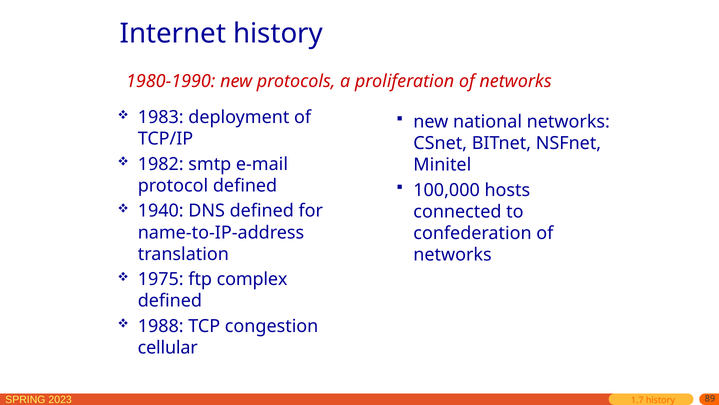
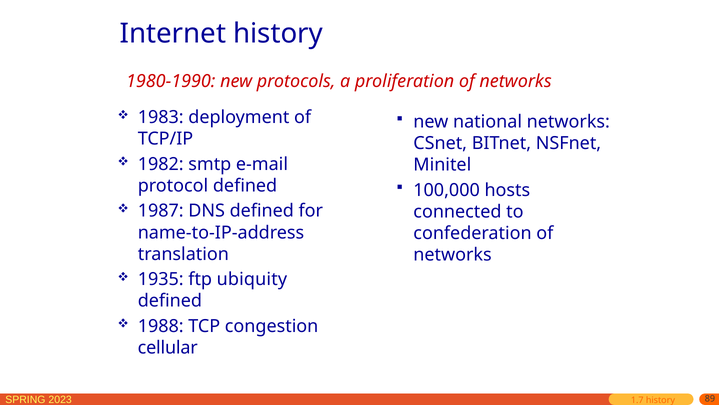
1940: 1940 -> 1987
1975: 1975 -> 1935
complex: complex -> ubiquity
